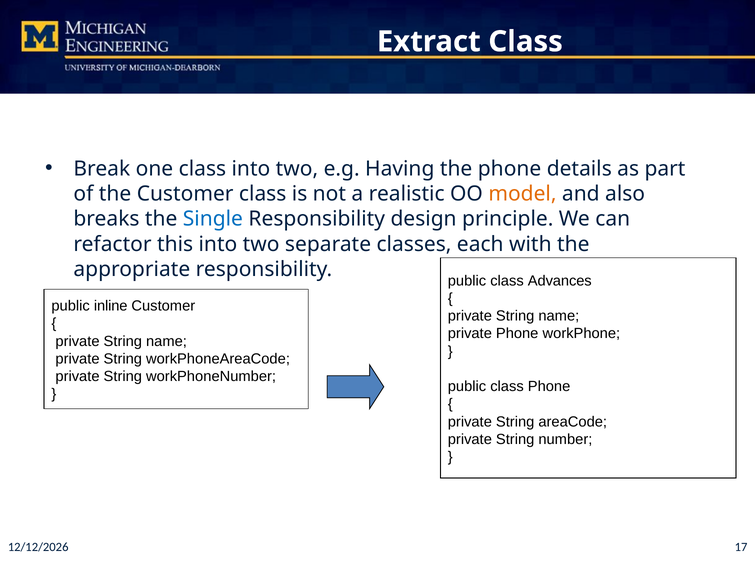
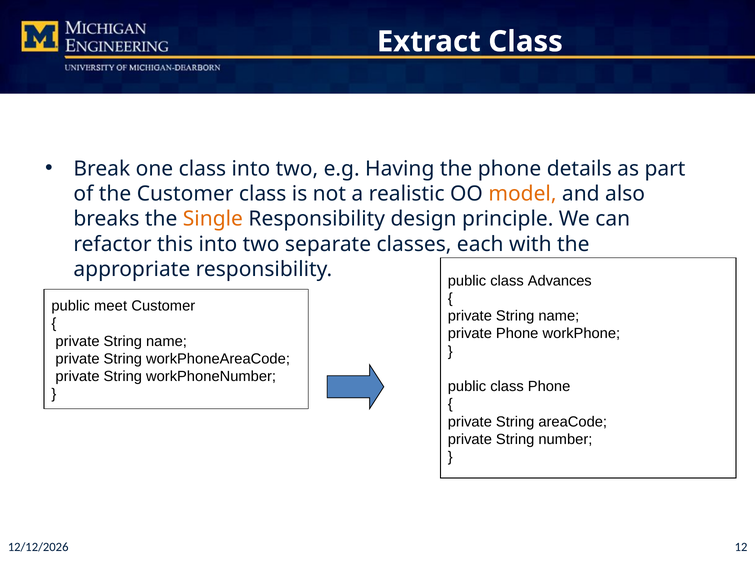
Single colour: blue -> orange
inline: inline -> meet
17: 17 -> 12
